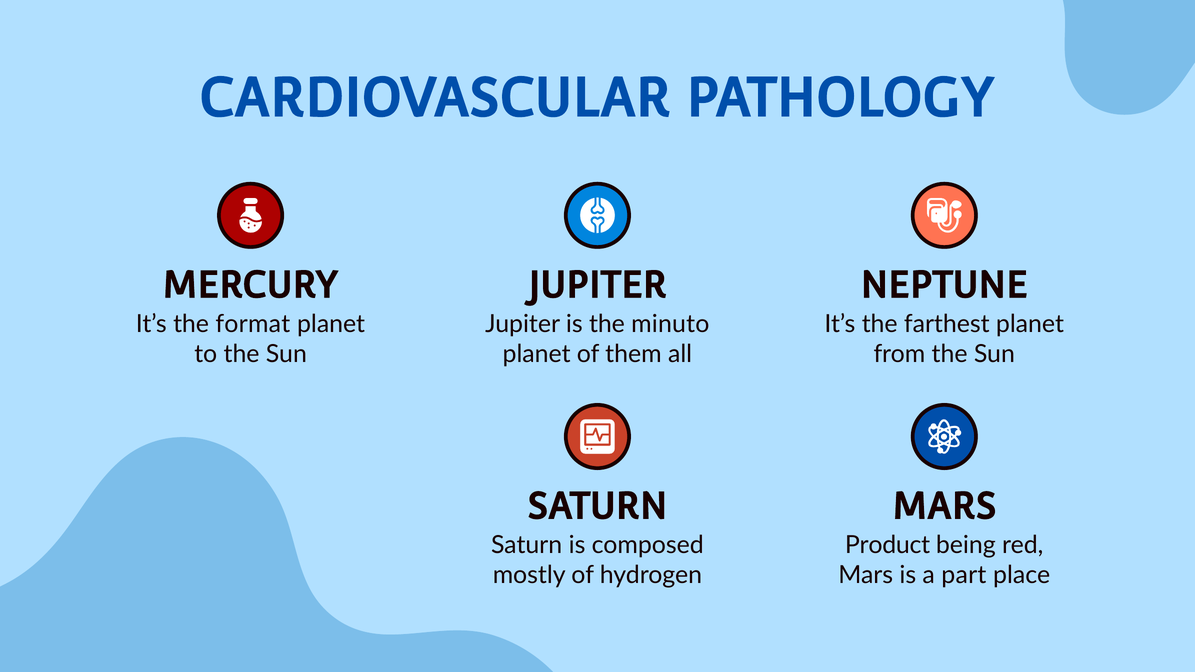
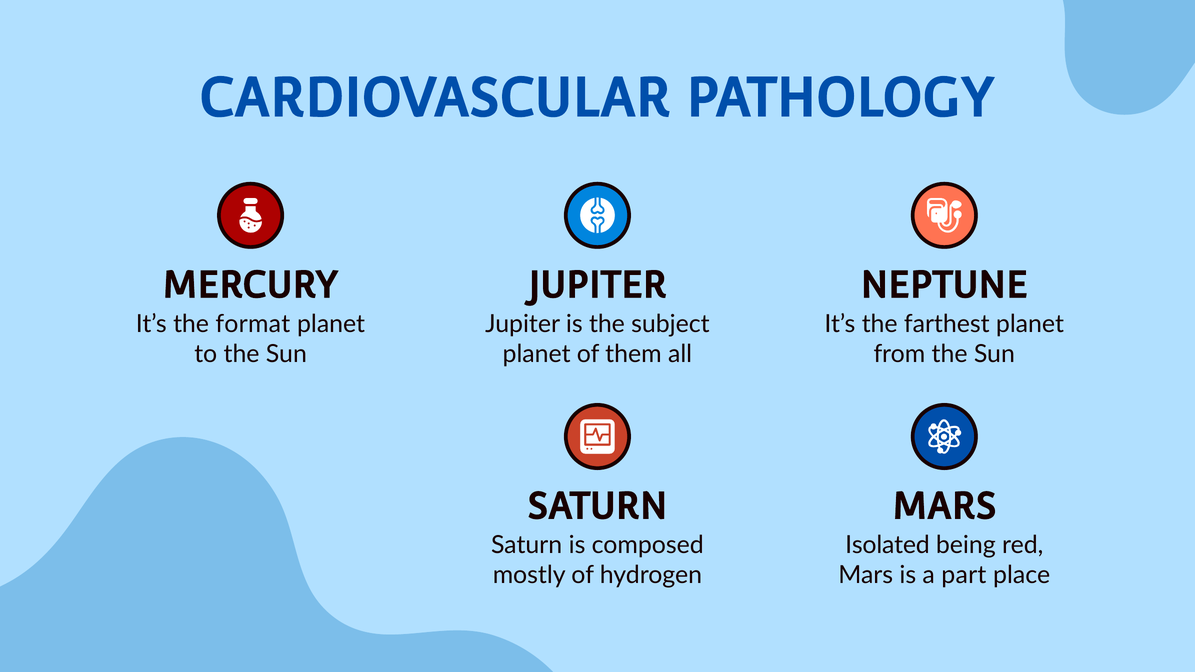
minuto: minuto -> subject
Product: Product -> Isolated
